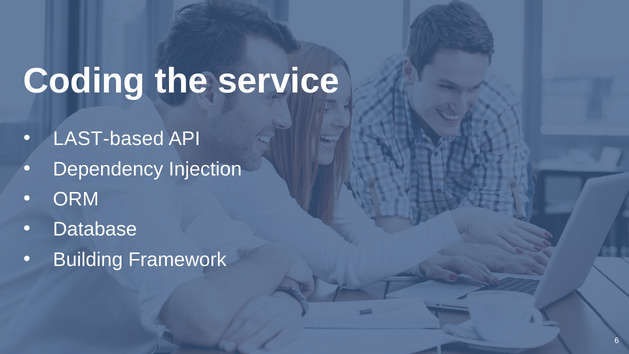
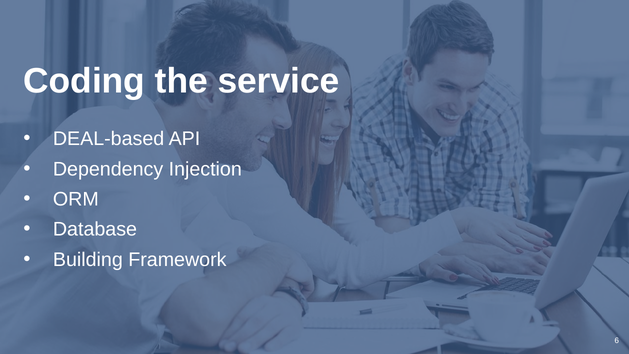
LAST-based: LAST-based -> DEAL-based
